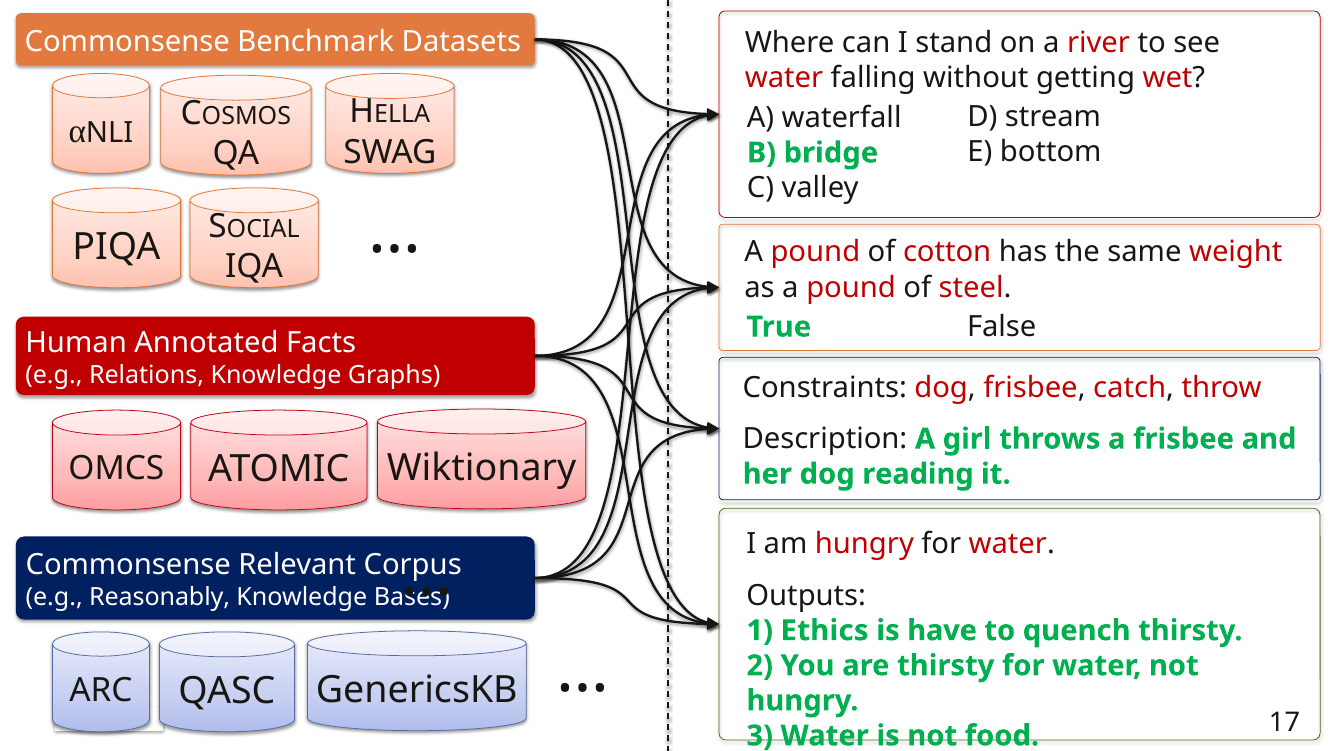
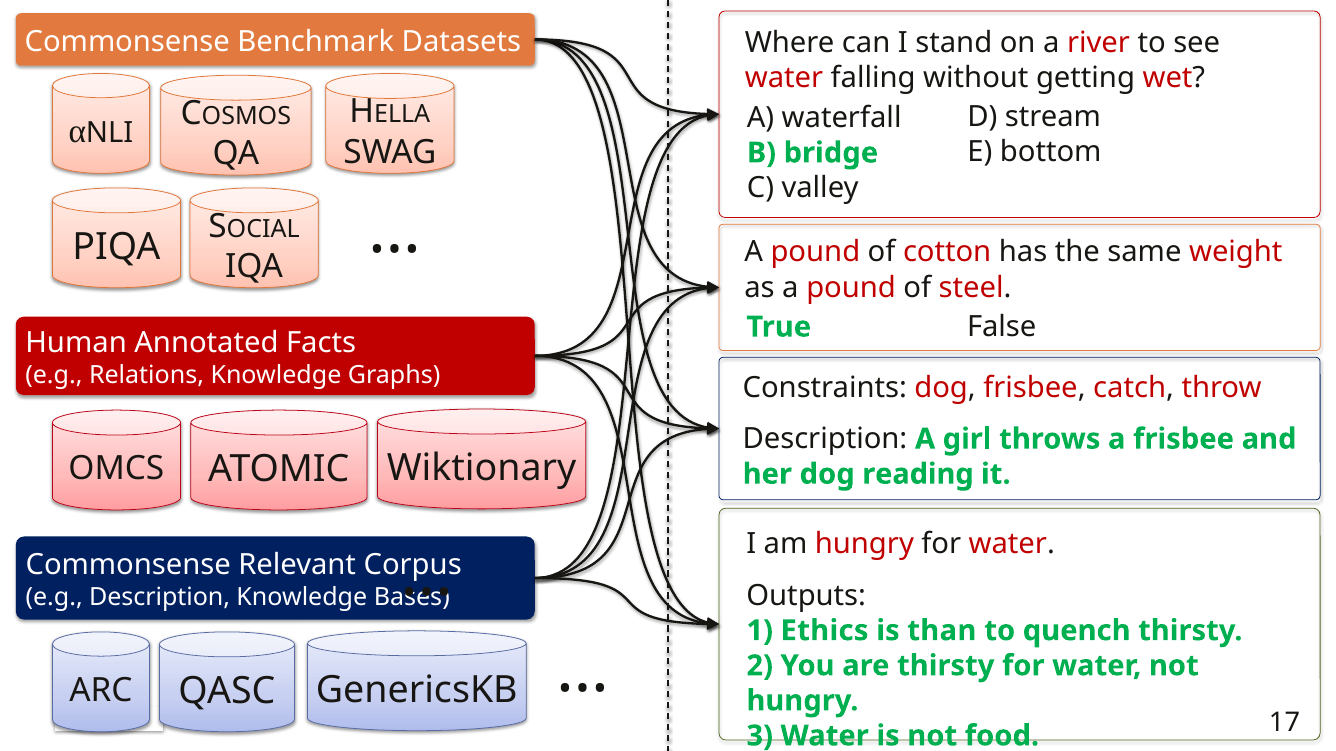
e.g Reasonably: Reasonably -> Description
have: have -> than
